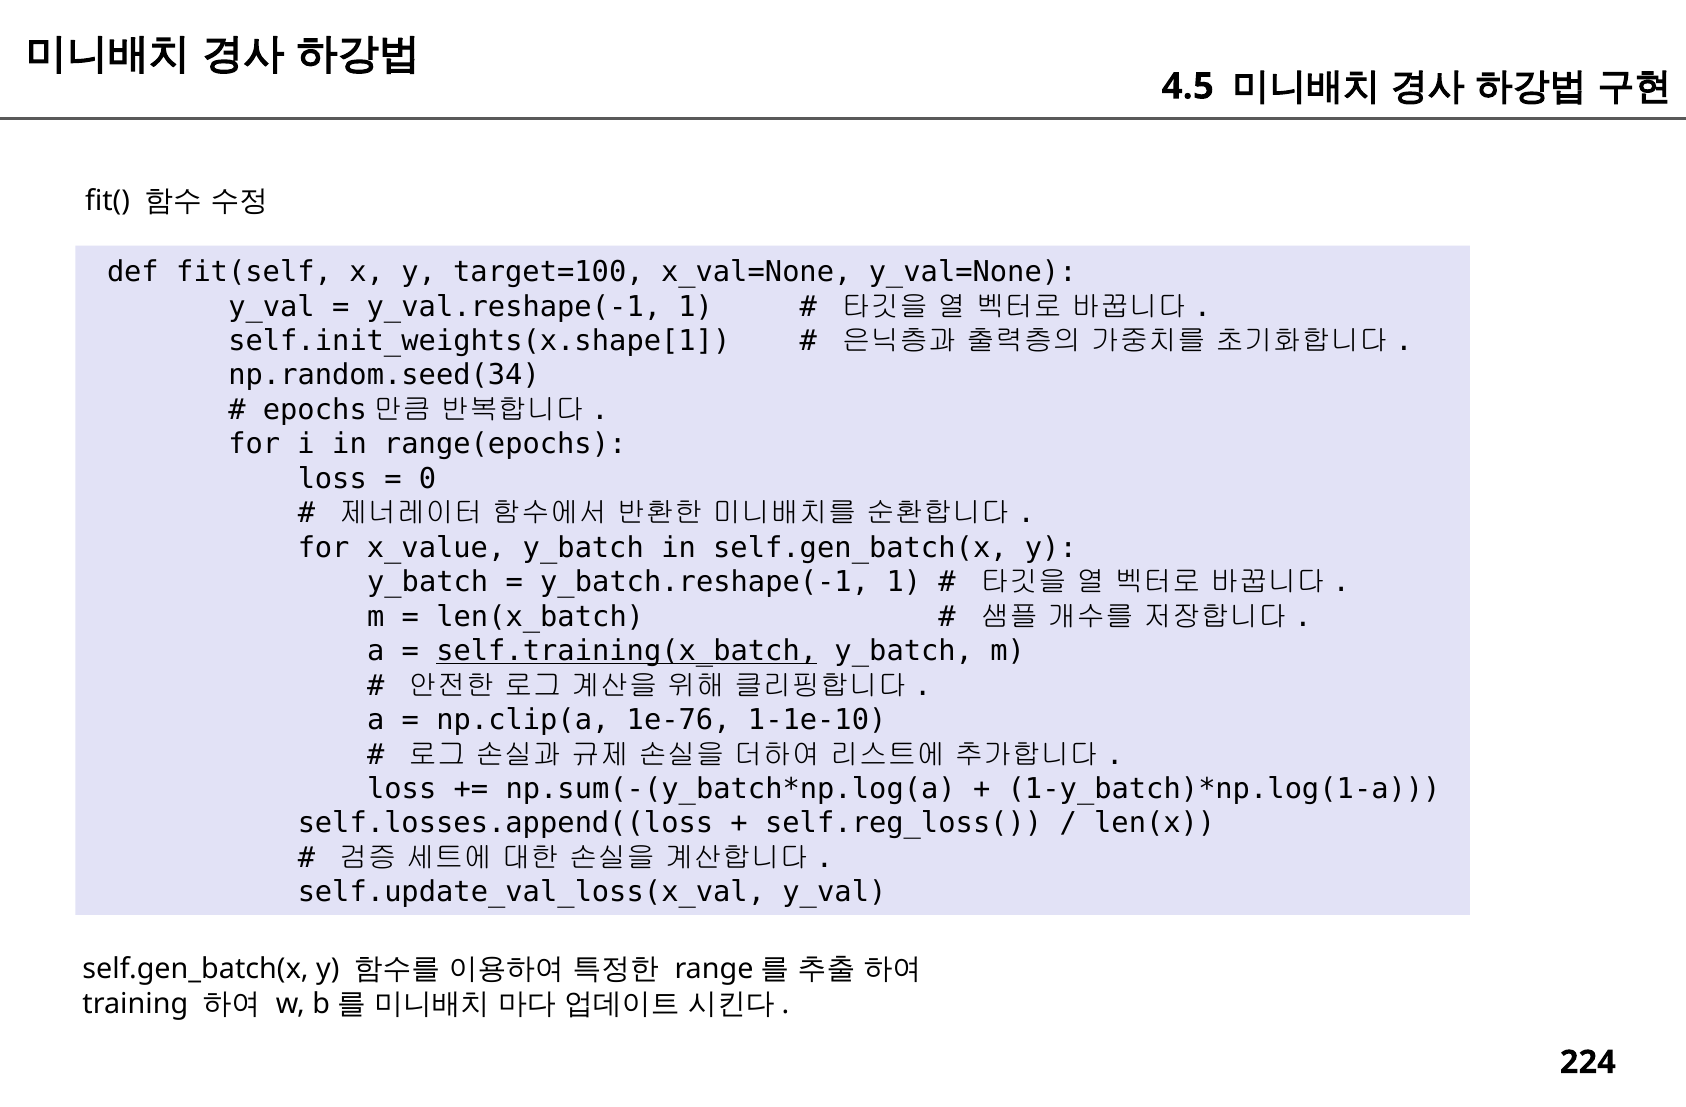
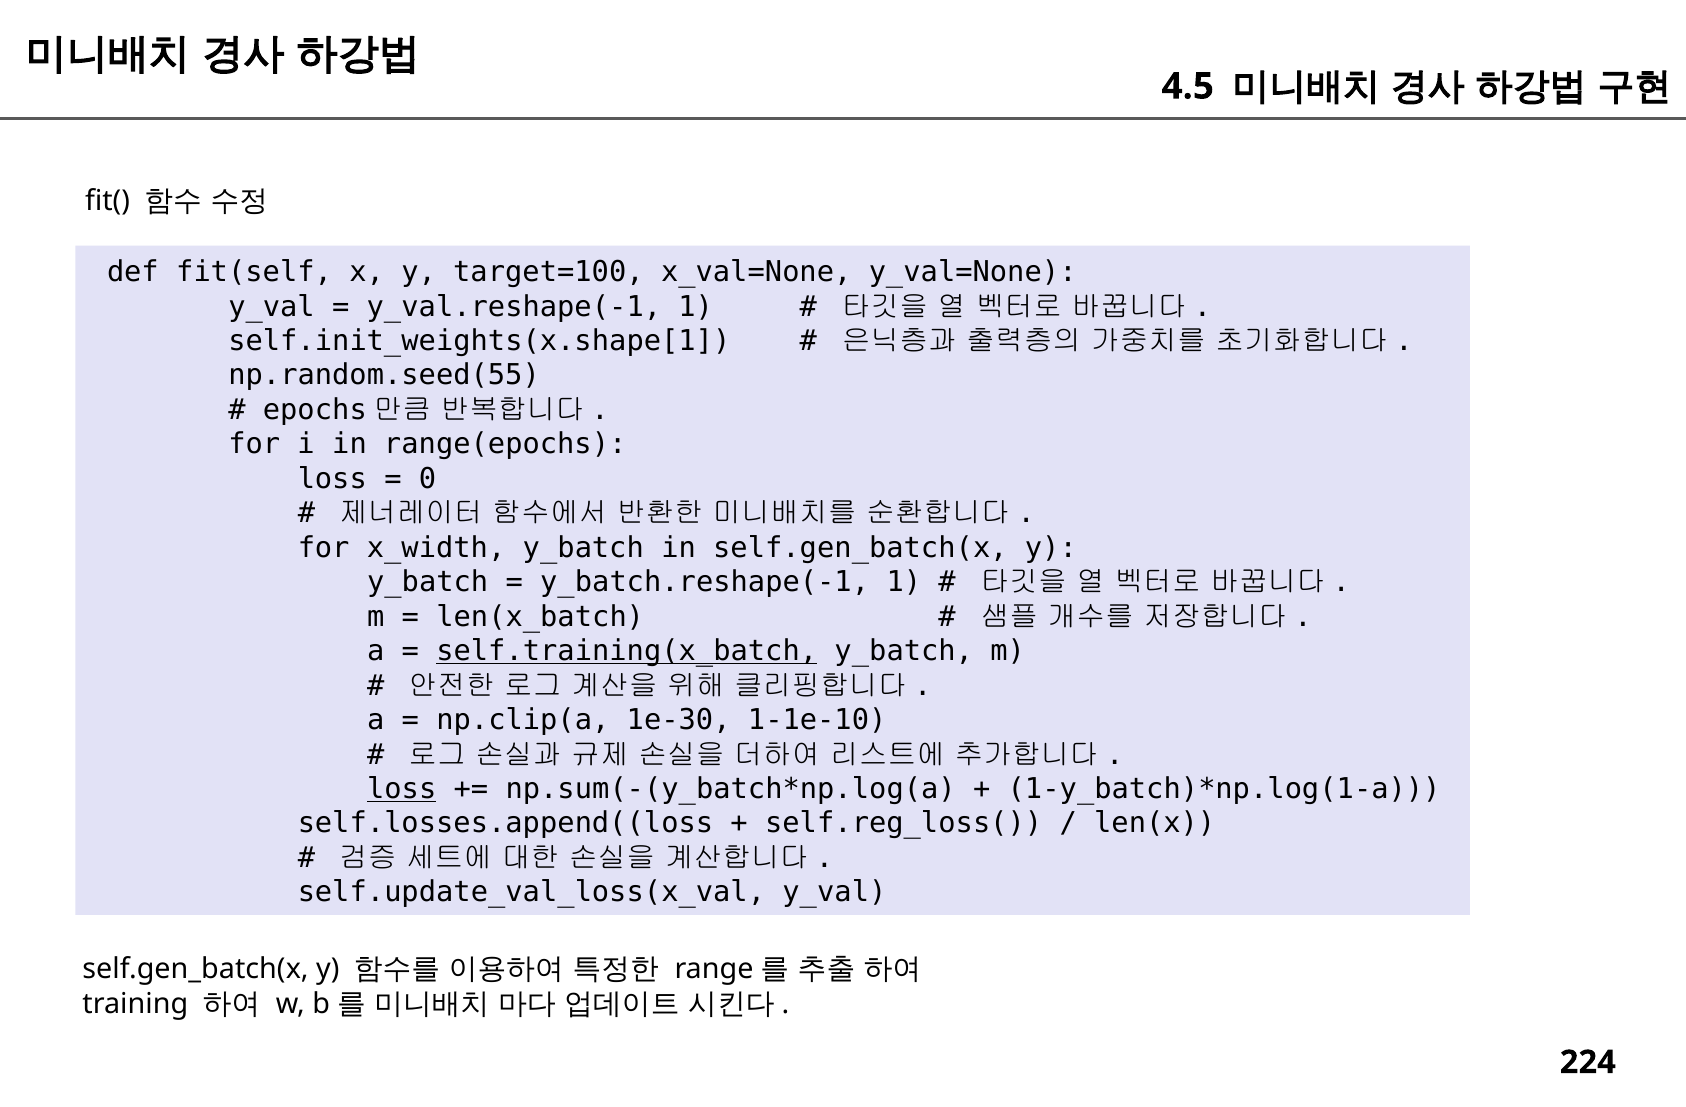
np.random.seed(34: np.random.seed(34 -> np.random.seed(55
x_value: x_value -> x_width
1e-76: 1e-76 -> 1e-30
loss at (402, 789) underline: none -> present
